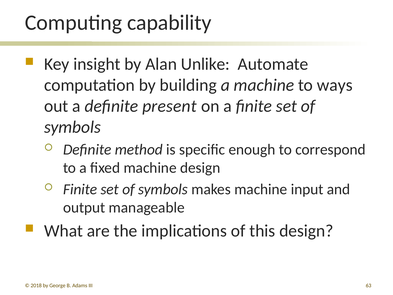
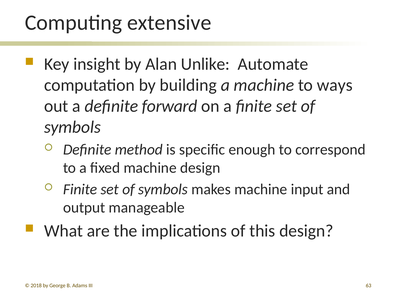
capability: capability -> extensive
present: present -> forward
